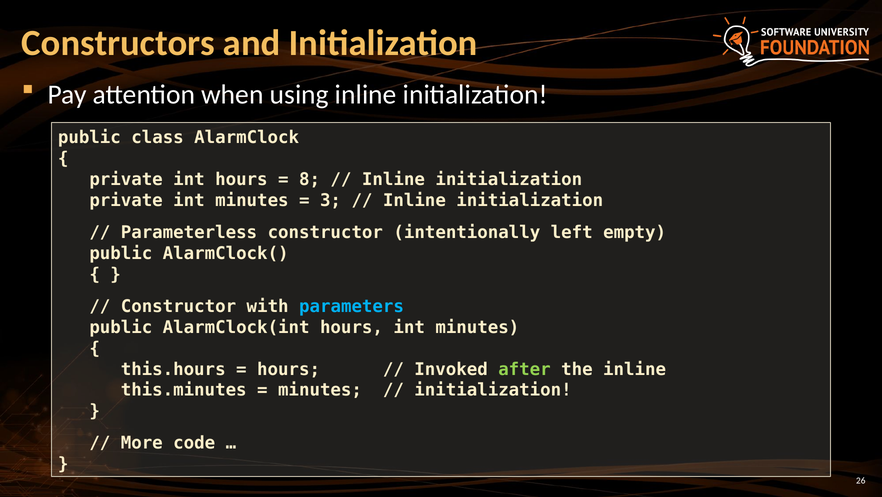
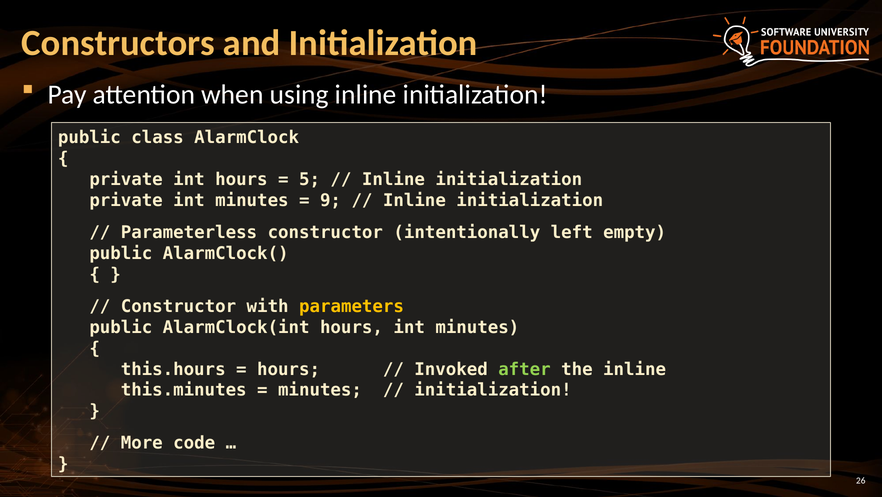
8: 8 -> 5
3: 3 -> 9
parameters colour: light blue -> yellow
